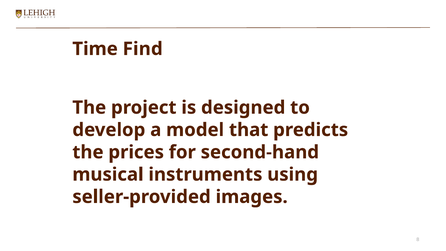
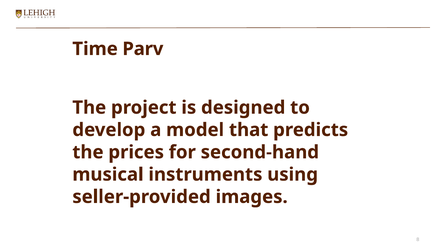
Find: Find -> Parv
